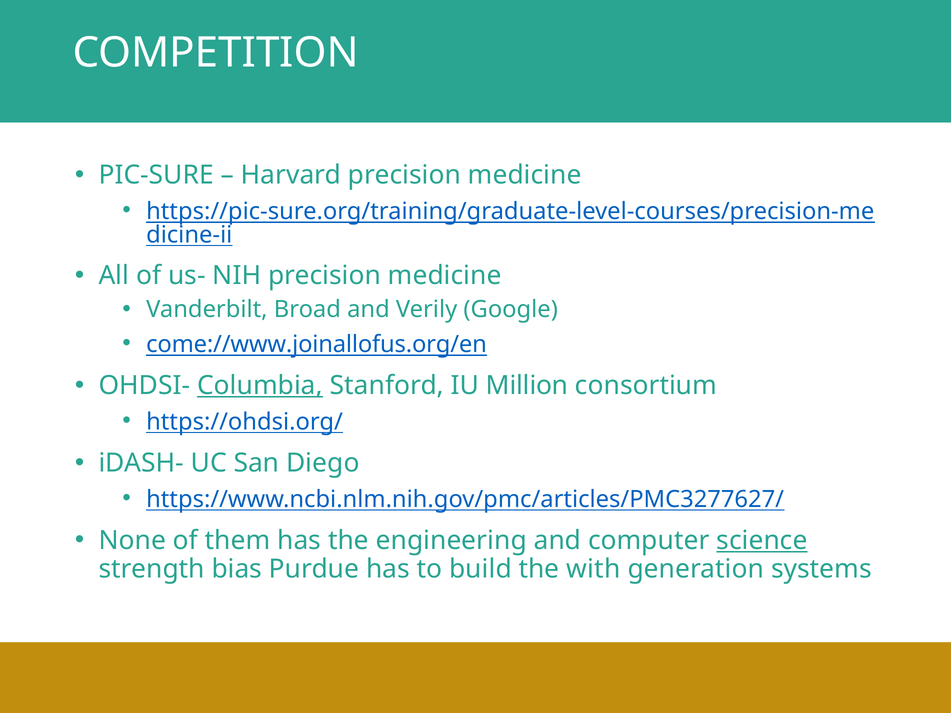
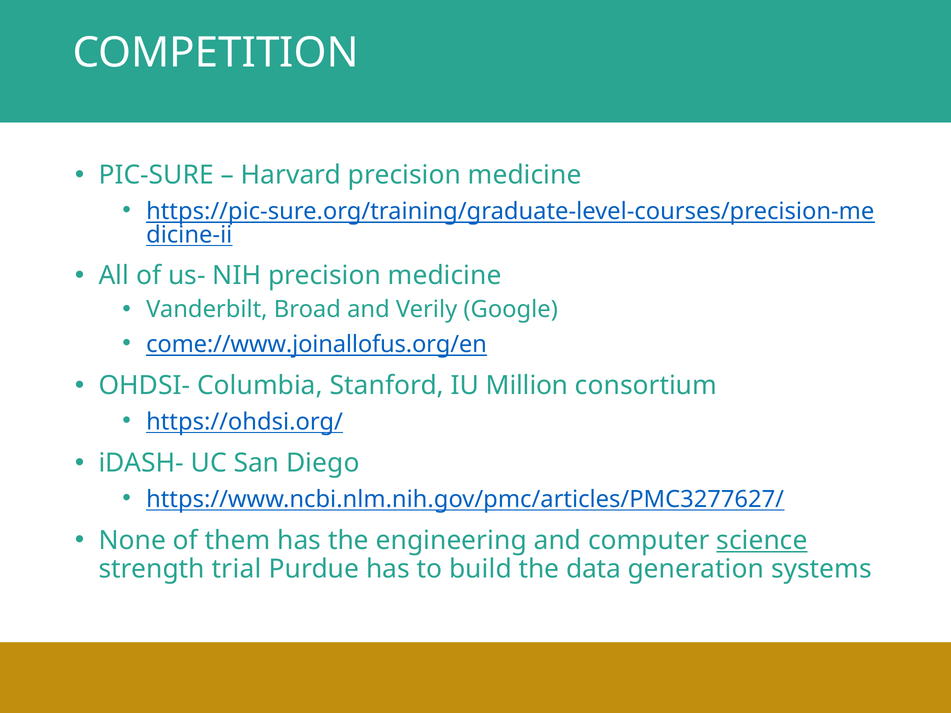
Columbia underline: present -> none
bias: bias -> trial
with: with -> data
